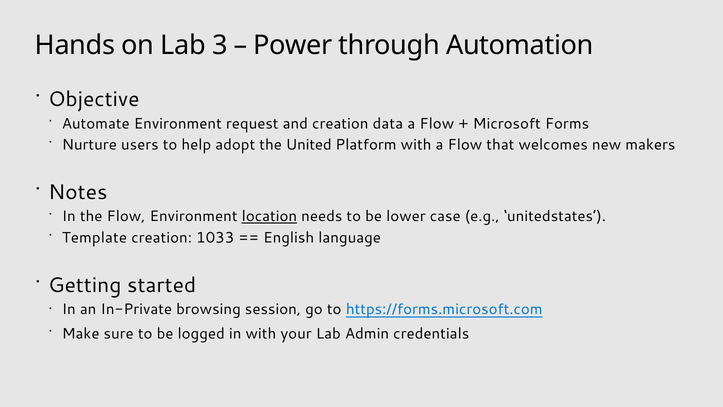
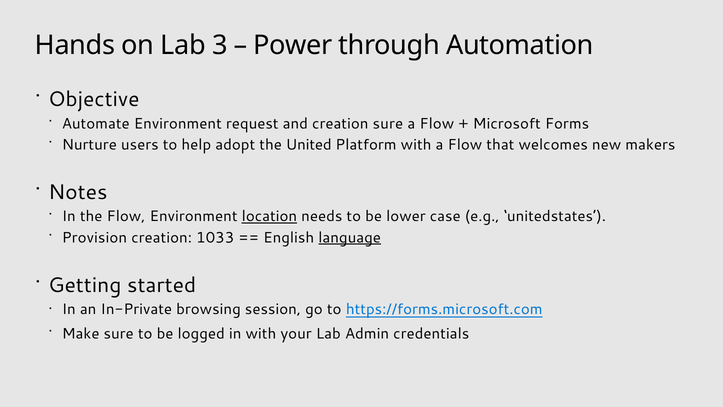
creation data: data -> sure
Template: Template -> Provision
language underline: none -> present
